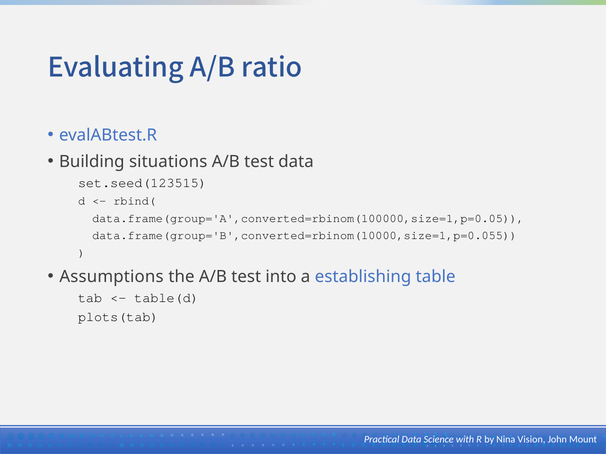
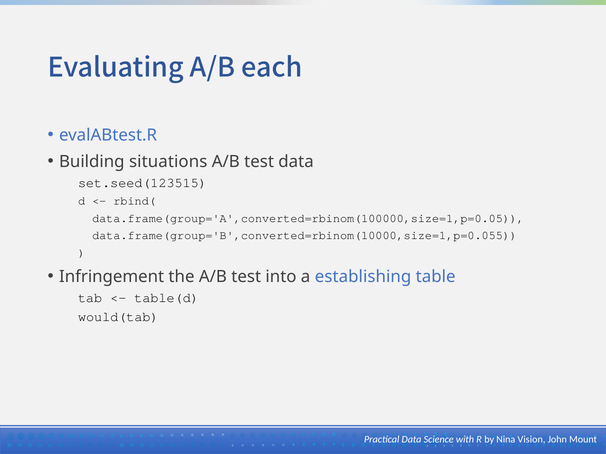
ratio: ratio -> each
Assumptions: Assumptions -> Infringement
plots(tab: plots(tab -> would(tab
